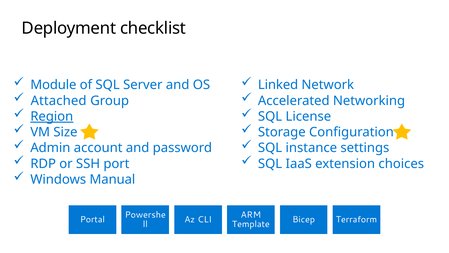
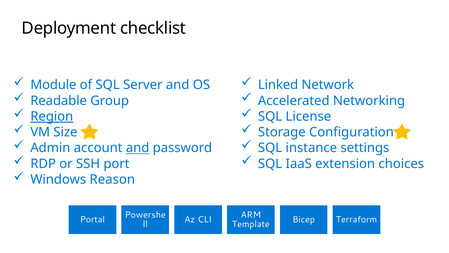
Attached: Attached -> Readable
and at (138, 148) underline: none -> present
Manual: Manual -> Reason
